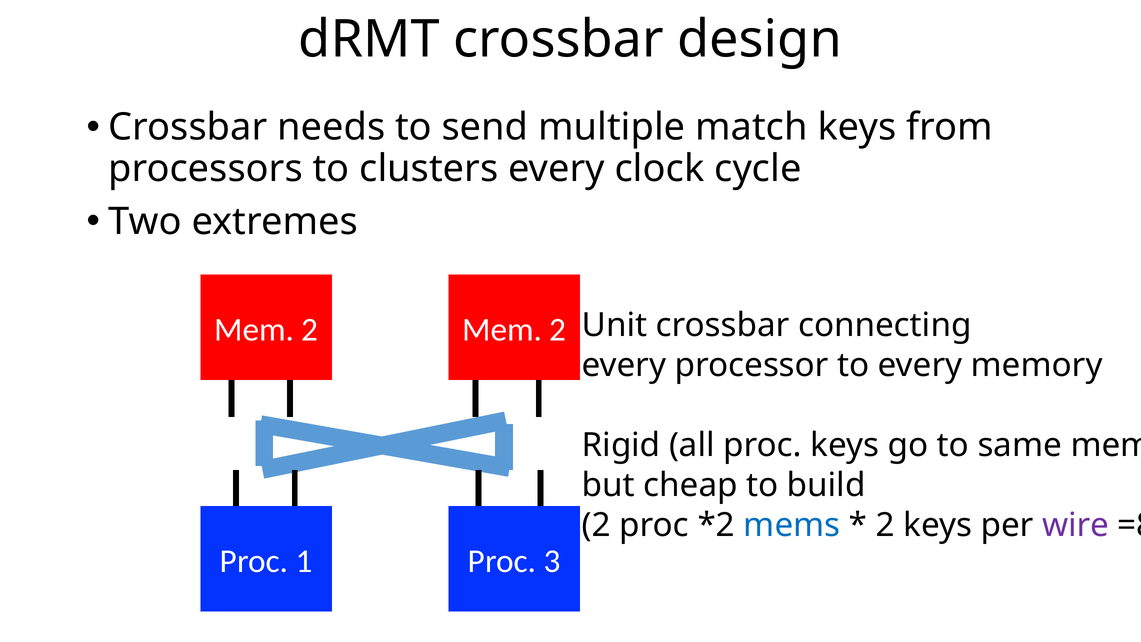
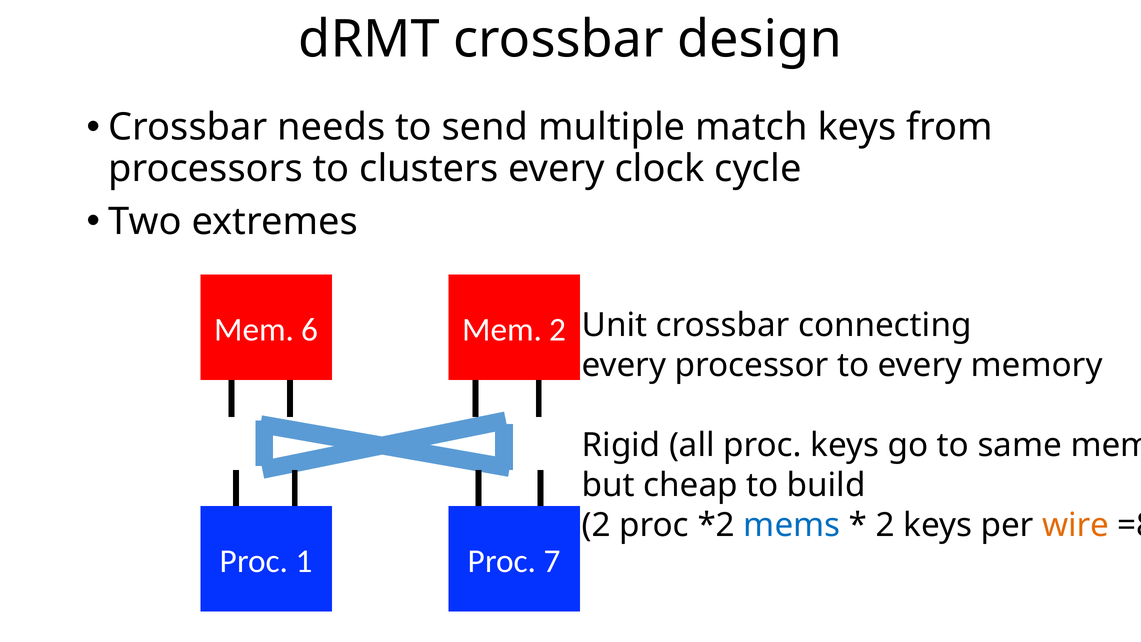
2 at (310, 330): 2 -> 6
wire colour: purple -> orange
3: 3 -> 7
